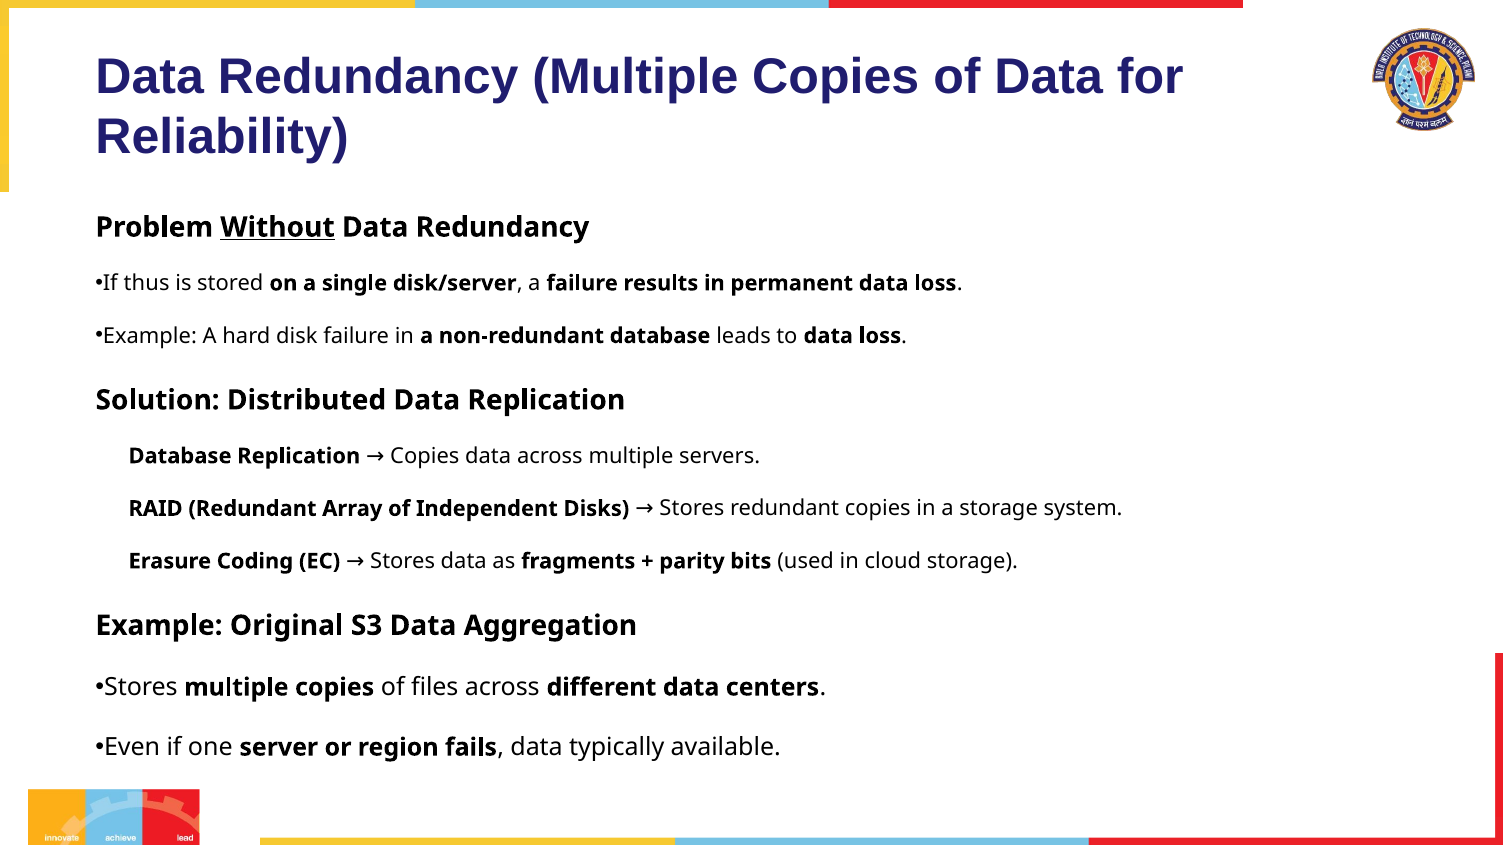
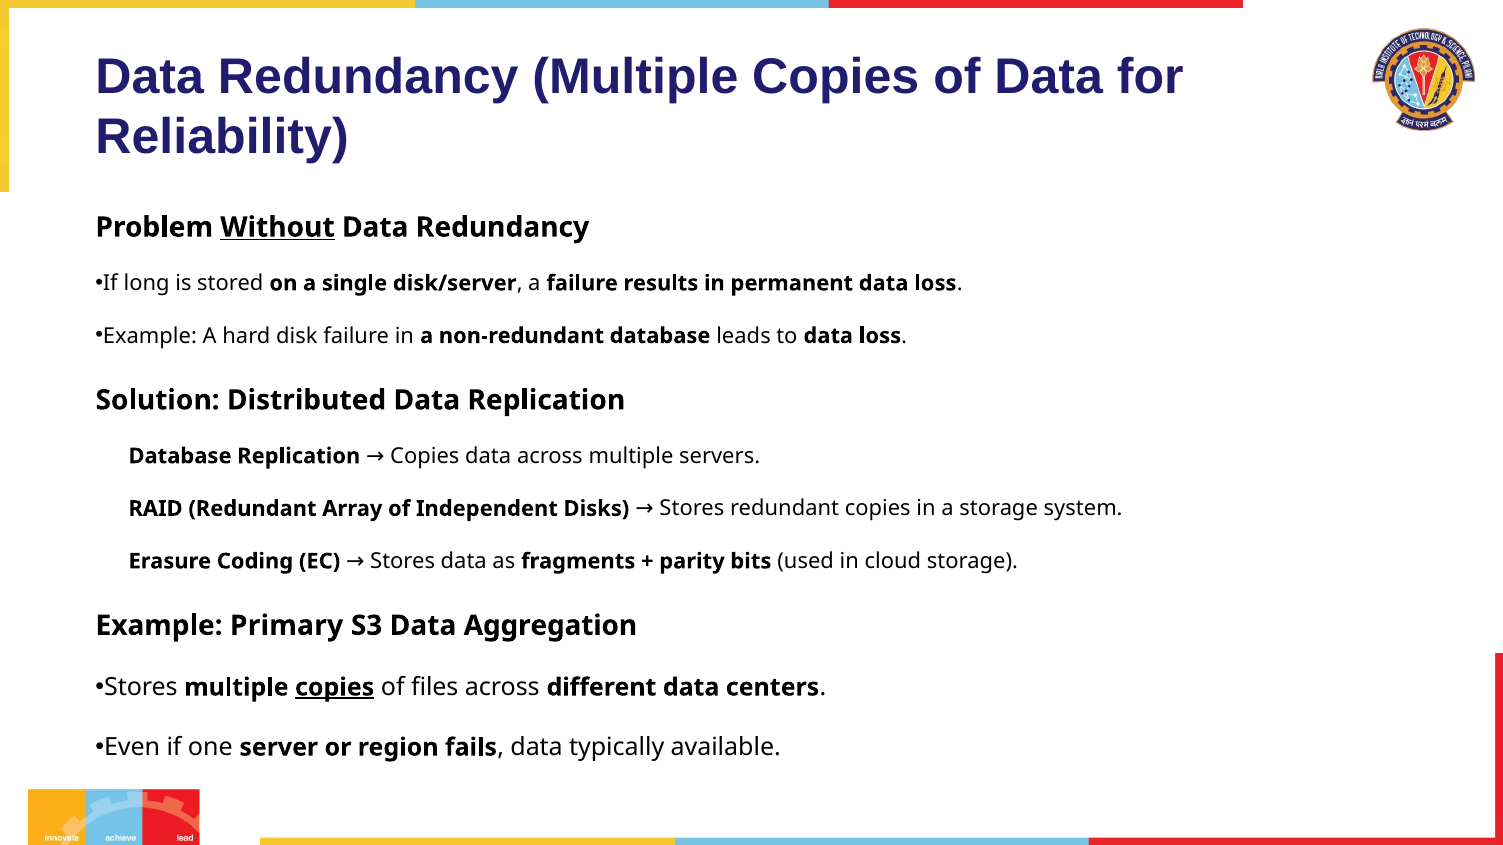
thus: thus -> long
Original: Original -> Primary
copies at (335, 688) underline: none -> present
